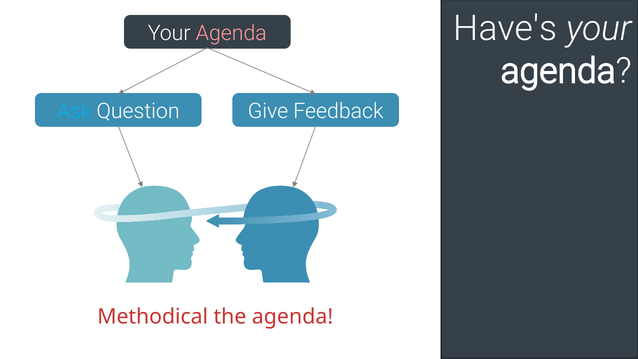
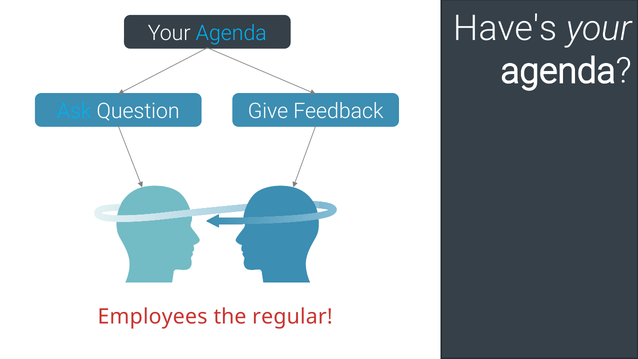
Agenda at (231, 33) colour: pink -> light blue
Methodical: Methodical -> Employees
the agenda: agenda -> regular
